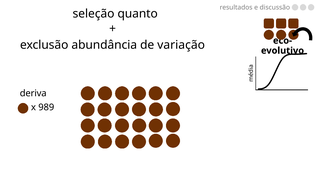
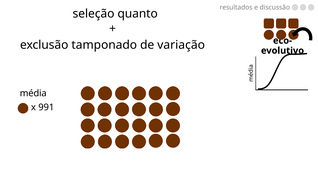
abundância: abundância -> tamponado
deriva: deriva -> média
989: 989 -> 991
